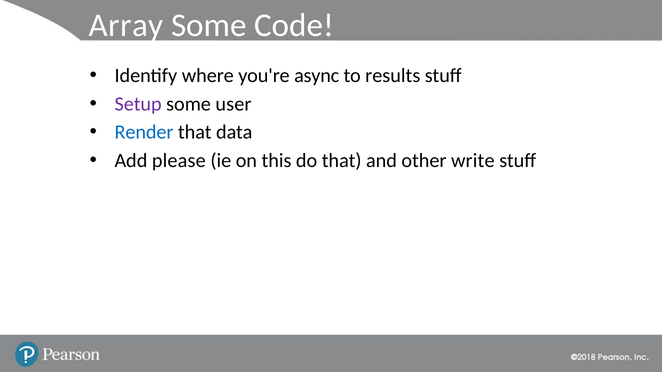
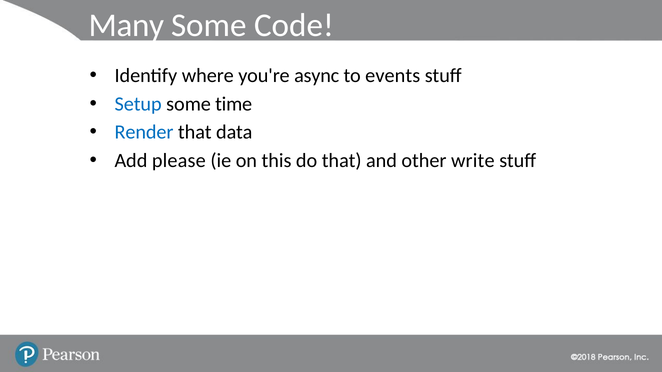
Array: Array -> Many
results: results -> events
Setup colour: purple -> blue
user: user -> time
